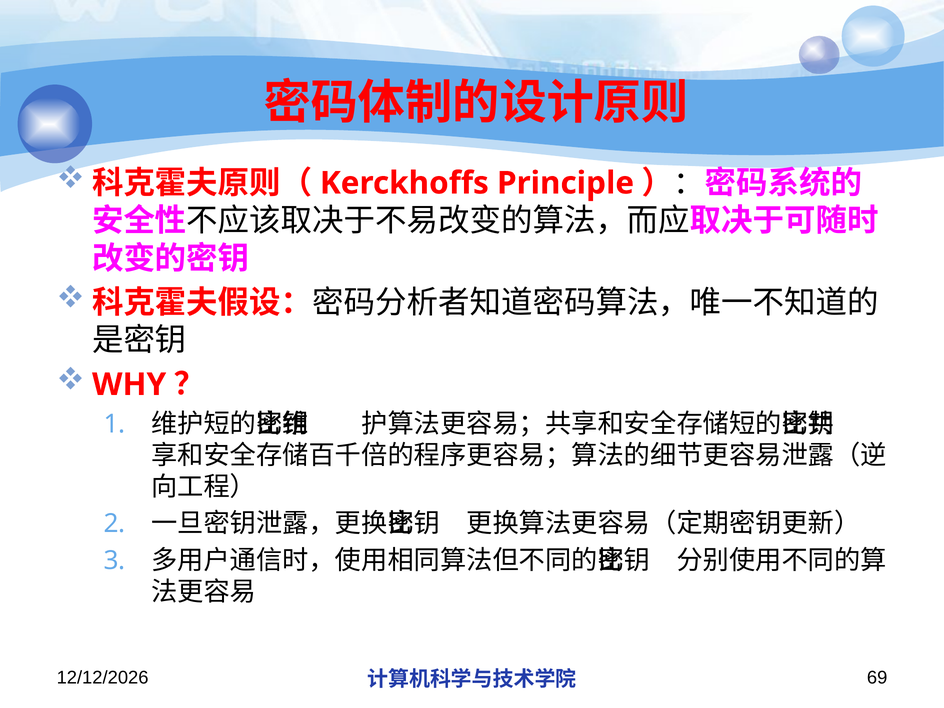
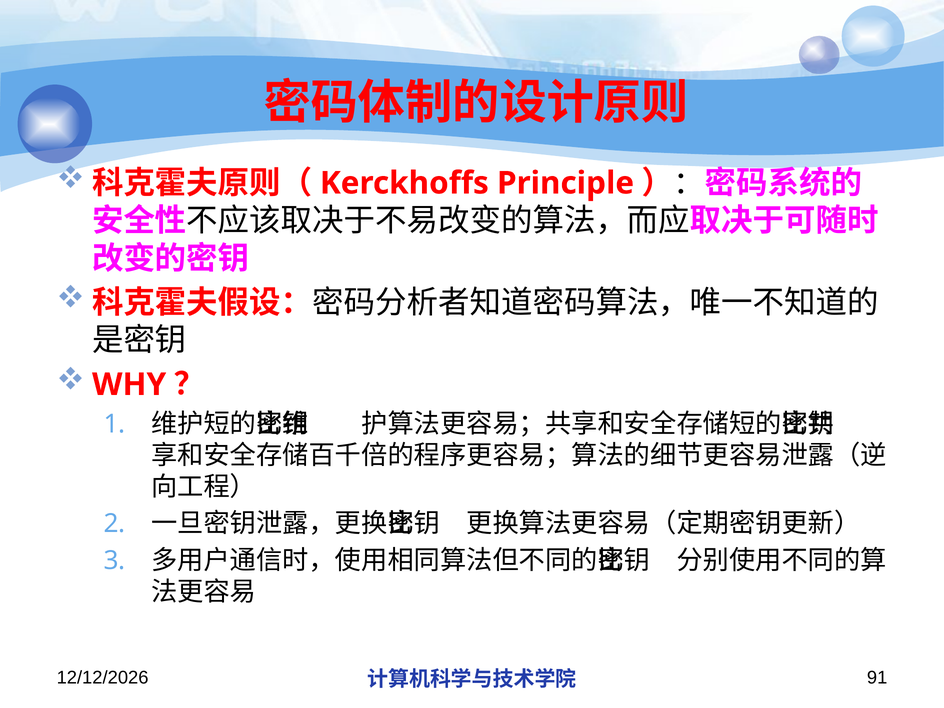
69: 69 -> 91
